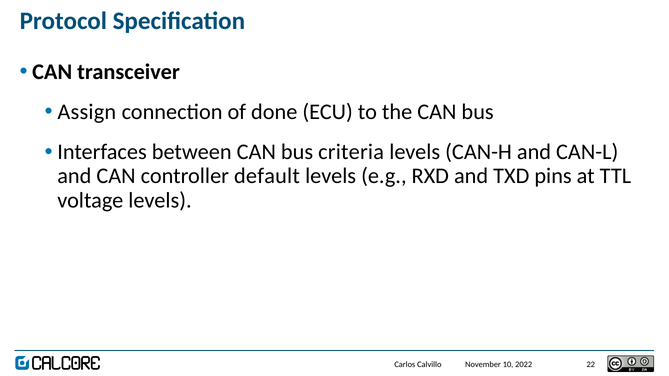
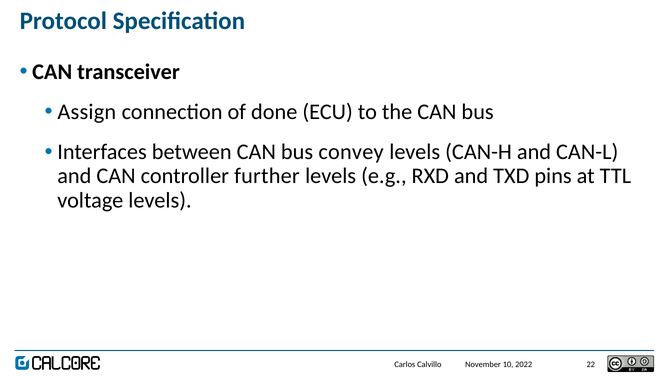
criteria: criteria -> convey
default: default -> further
